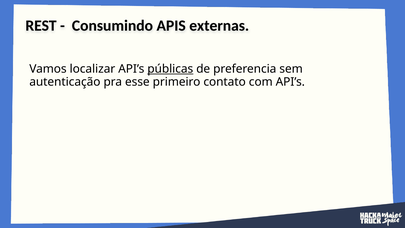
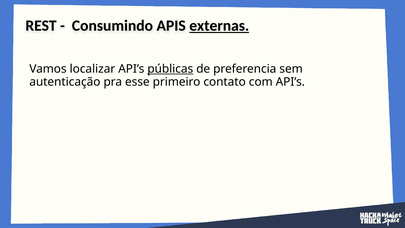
externas underline: none -> present
